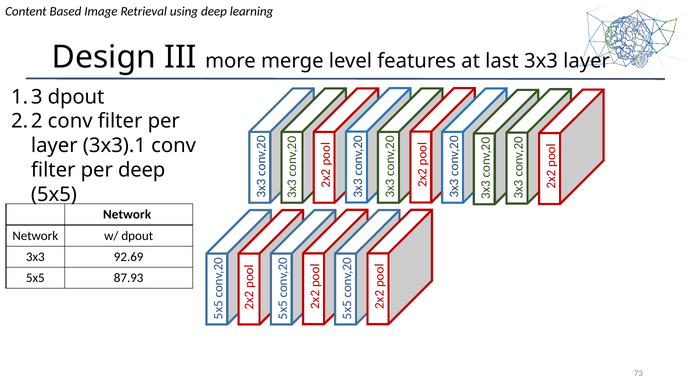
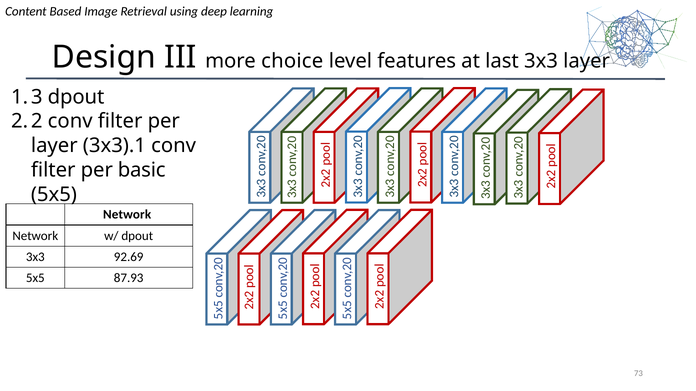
merge: merge -> choice
per deep: deep -> basic
